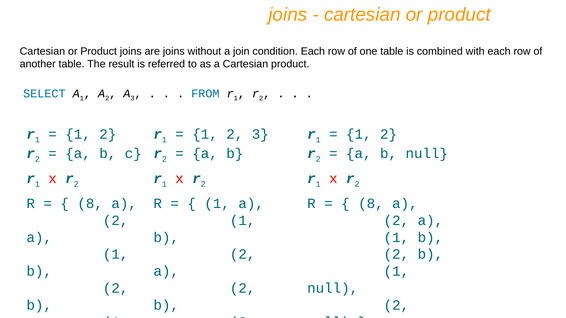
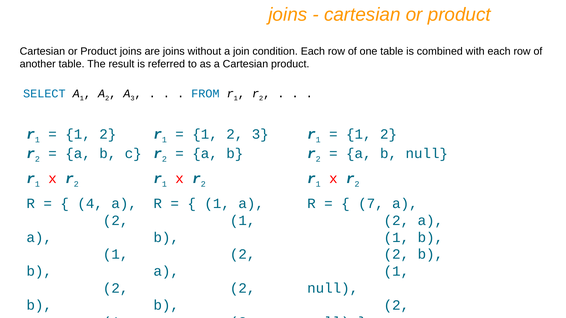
8 at (90, 204): 8 -> 4
8 at (371, 204): 8 -> 7
